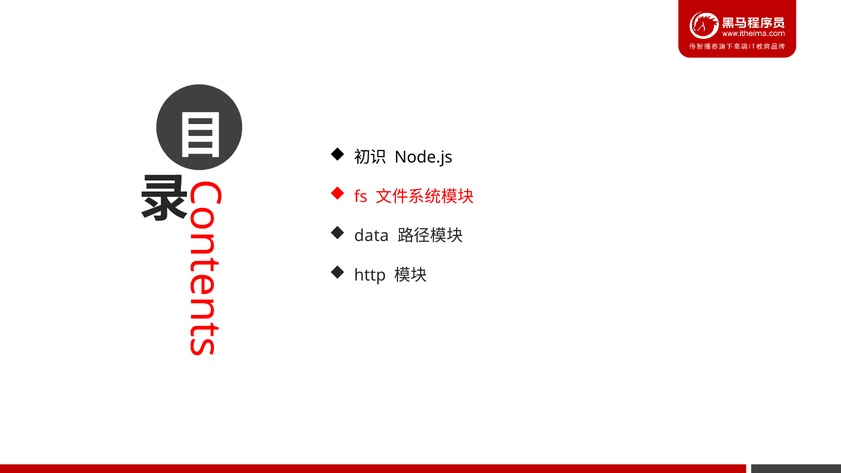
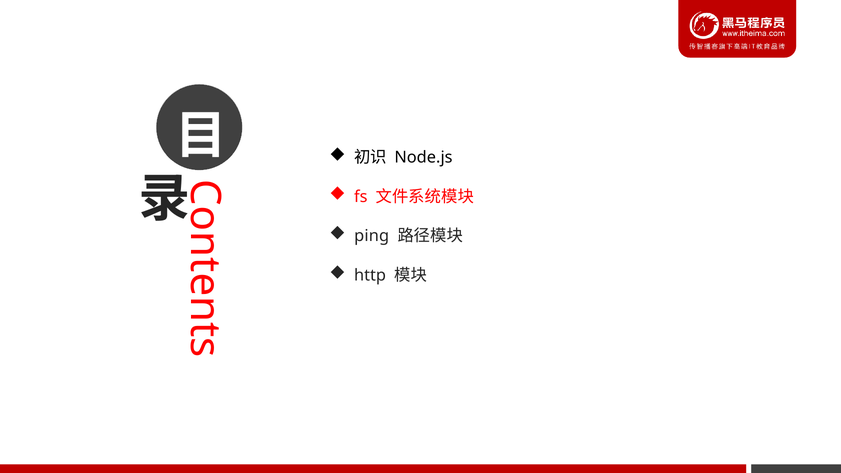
data: data -> ping
